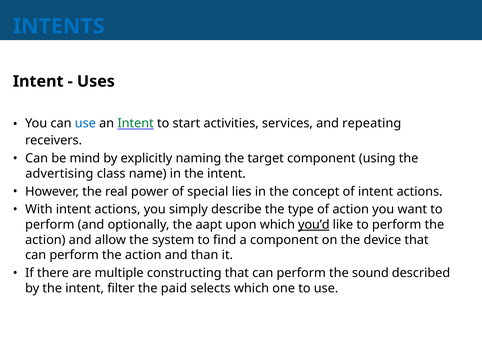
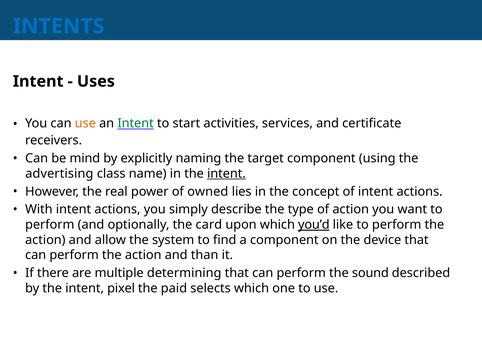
use at (85, 123) colour: blue -> orange
repeating: repeating -> certificate
intent at (226, 174) underline: none -> present
special: special -> owned
aapt: aapt -> card
constructing: constructing -> determining
filter: filter -> pixel
